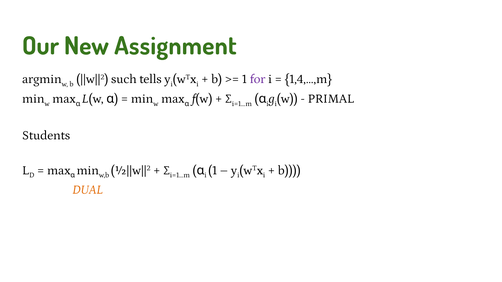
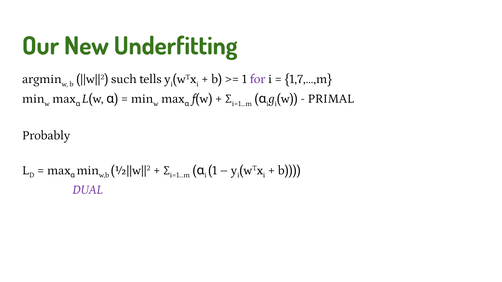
Assignment: Assignment -> Underfitting
1,4,…,m: 1,4,…,m -> 1,7,…,m
Students: Students -> Probably
DUAL colour: orange -> purple
